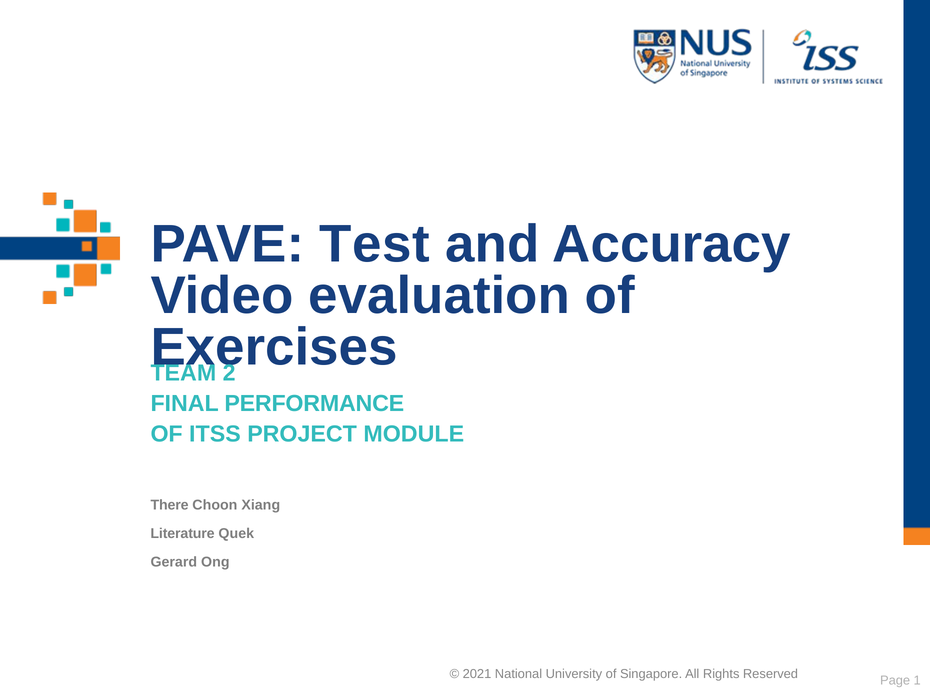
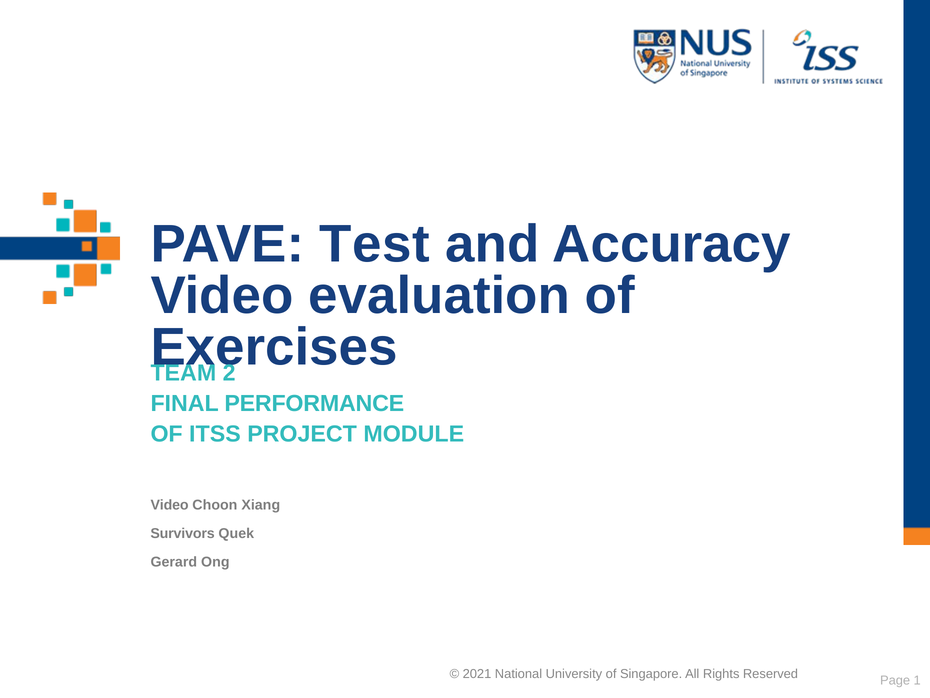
There at (170, 505): There -> Video
Literature: Literature -> Survivors
